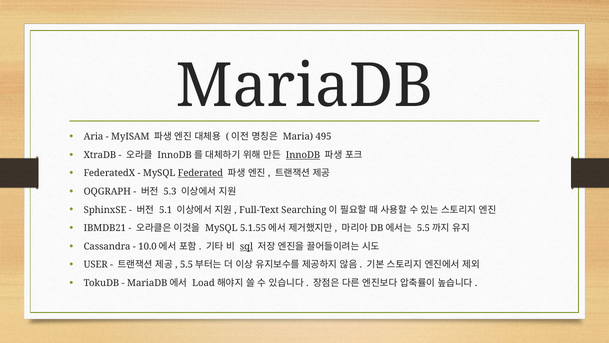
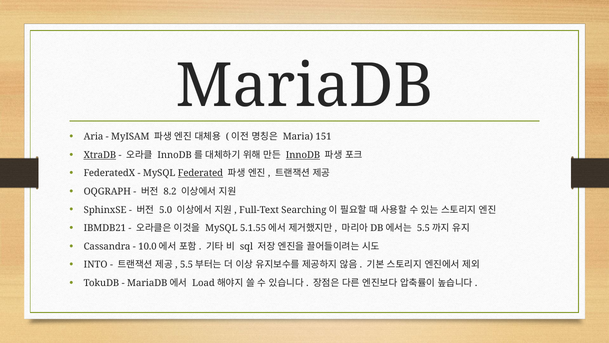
495: 495 -> 151
XtraDB underline: none -> present
5.3: 5.3 -> 8.2
5.1: 5.1 -> 5.0
sql underline: present -> none
USER: USER -> INTO
